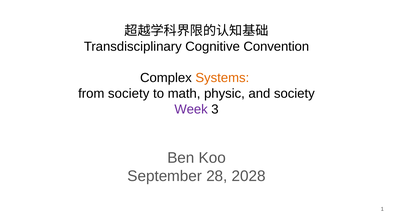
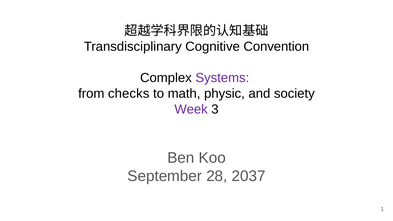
Systems colour: orange -> purple
from society: society -> checks
2028: 2028 -> 2037
